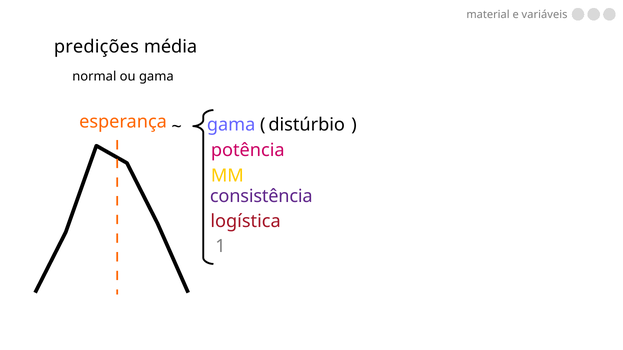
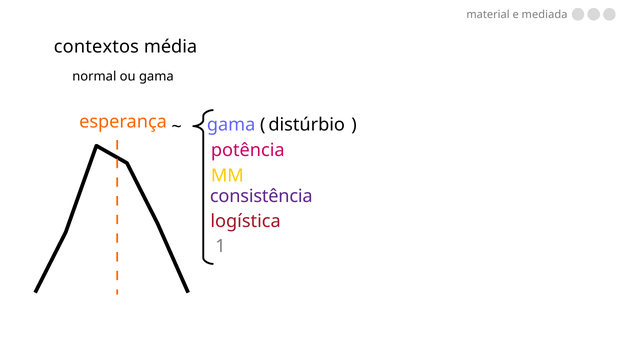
variáveis: variáveis -> mediada
predições: predições -> contextos
